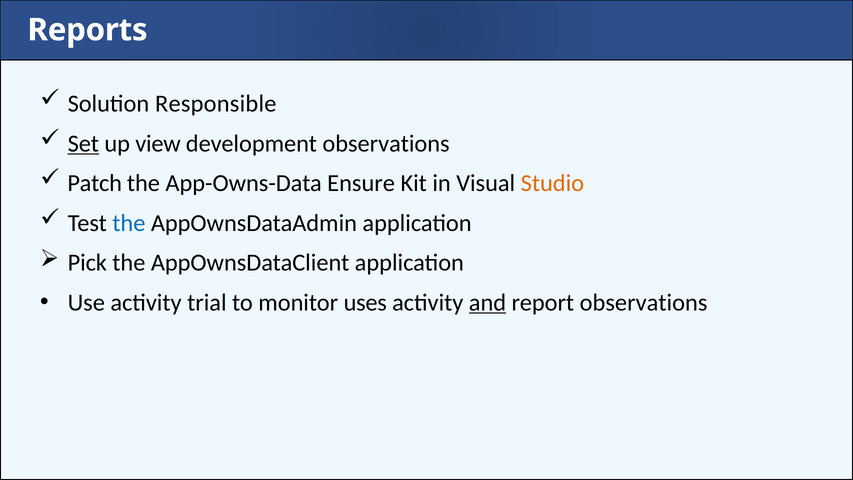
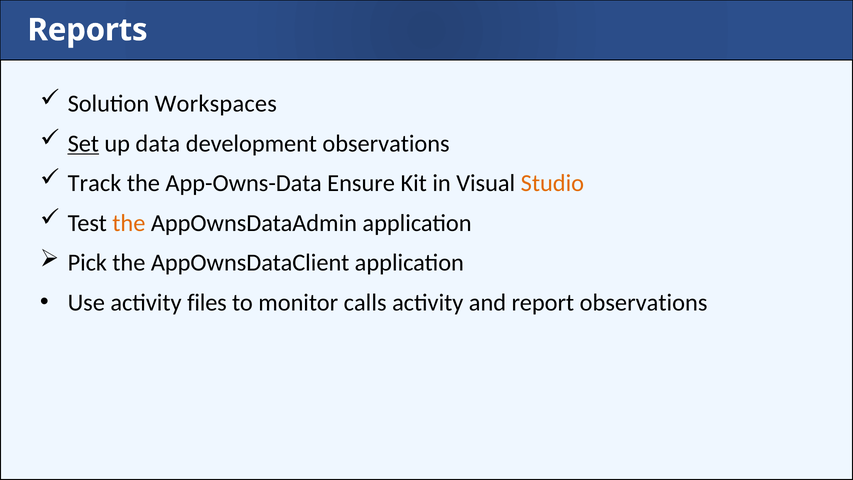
Responsible: Responsible -> Workspaces
view: view -> data
Patch: Patch -> Track
the at (129, 223) colour: blue -> orange
trial: trial -> files
uses: uses -> calls
and underline: present -> none
